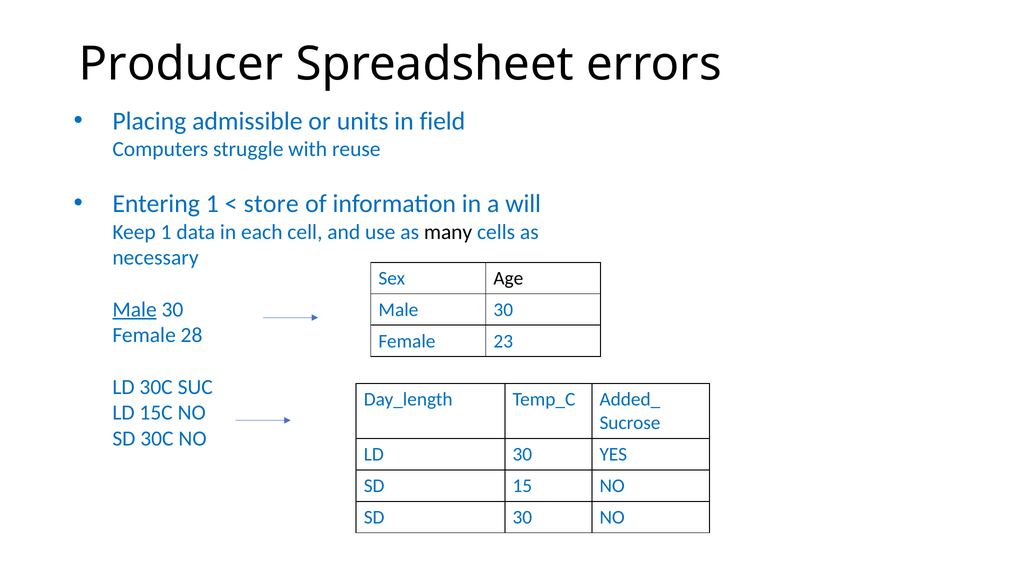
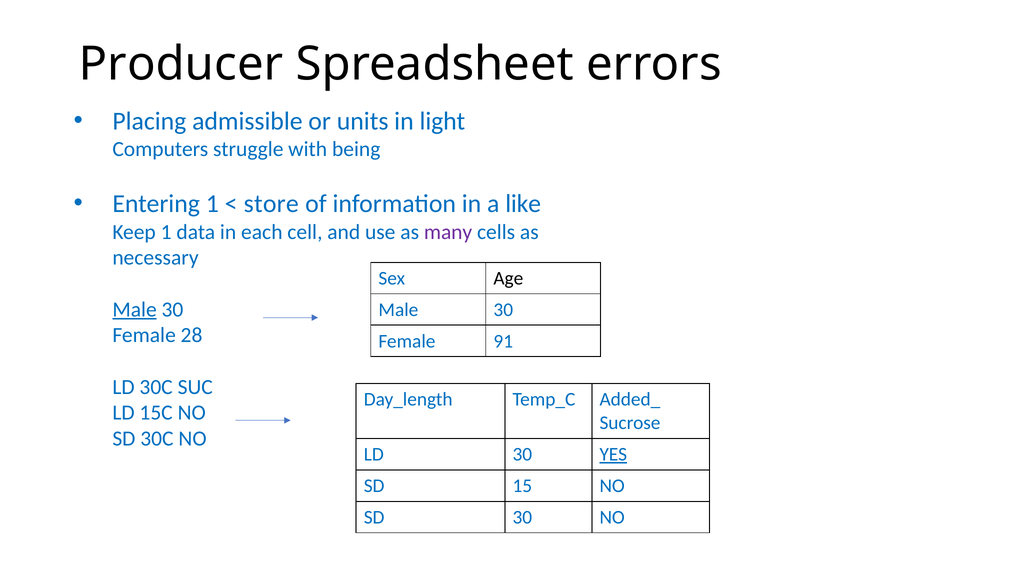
field: field -> light
reuse: reuse -> being
will: will -> like
many colour: black -> purple
23: 23 -> 91
YES underline: none -> present
